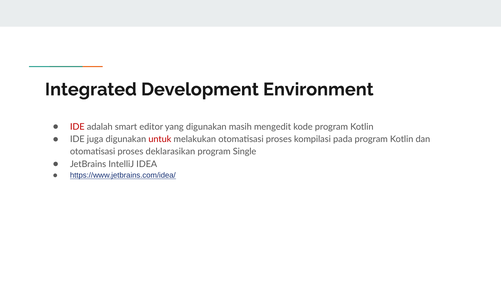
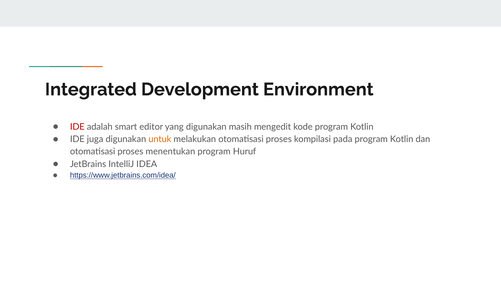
untuk colour: red -> orange
deklarasikan: deklarasikan -> menentukan
Single: Single -> Huruf
